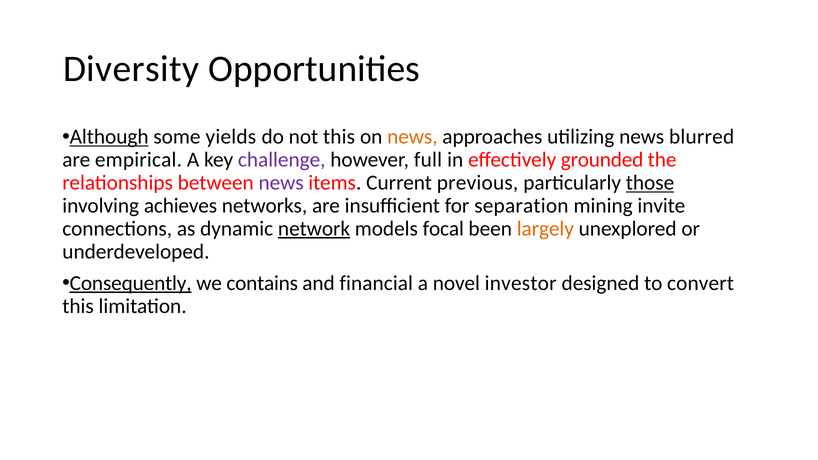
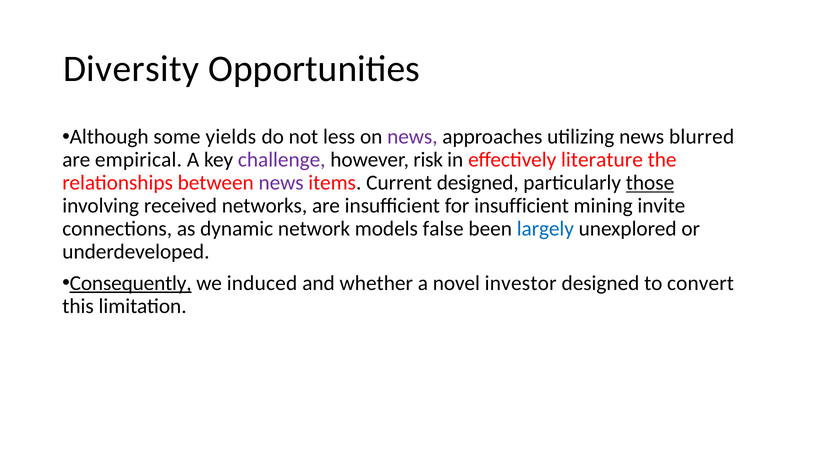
Although underline: present -> none
not this: this -> less
news at (412, 137) colour: orange -> purple
full: full -> risk
grounded: grounded -> literature
Current previous: previous -> designed
achieves: achieves -> received
for separation: separation -> insufficient
network underline: present -> none
focal: focal -> false
largely colour: orange -> blue
contains: contains -> induced
financial: financial -> whether
